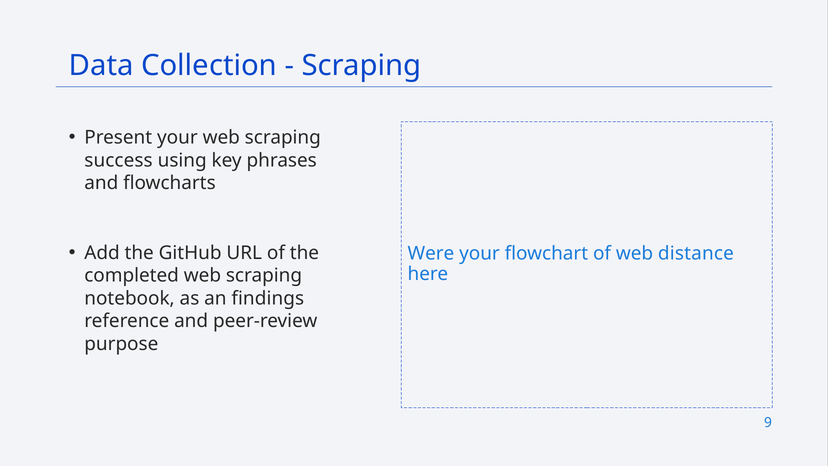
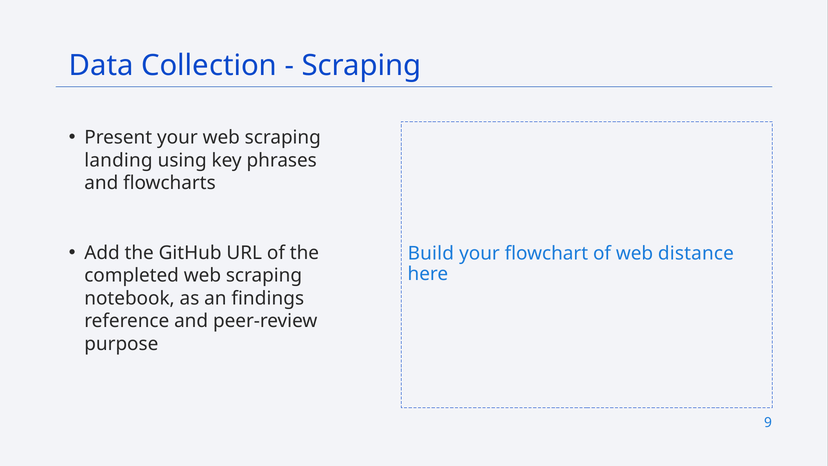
success: success -> landing
Were: Were -> Build
